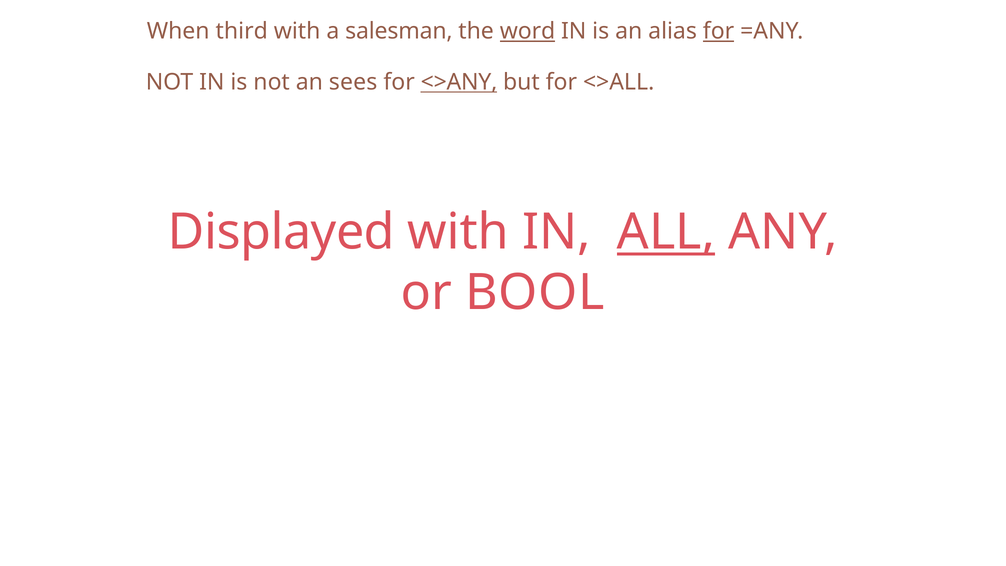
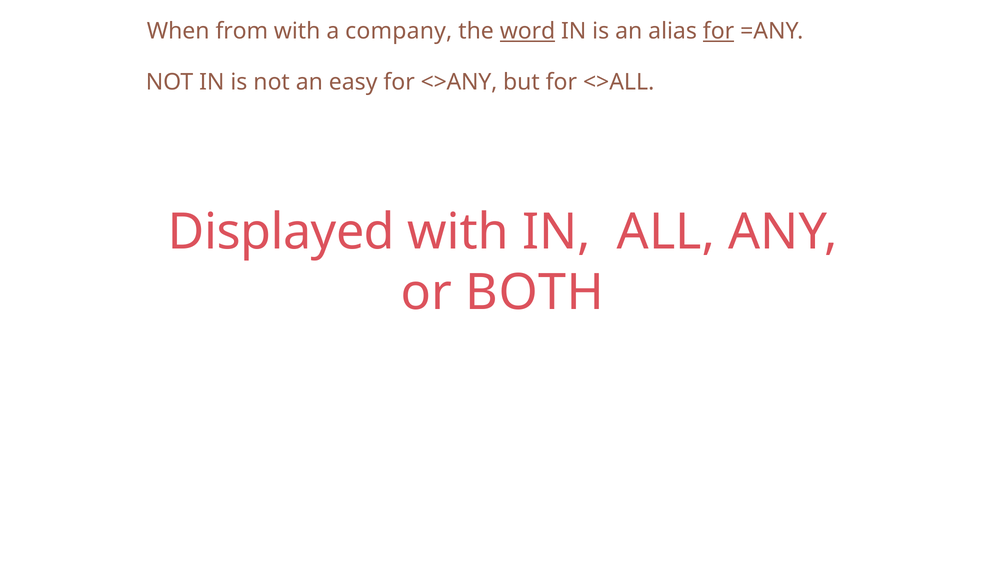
third: third -> from
salesman: salesman -> company
sees: sees -> easy
<>ANY underline: present -> none
ALL underline: present -> none
BOOL: BOOL -> BOTH
